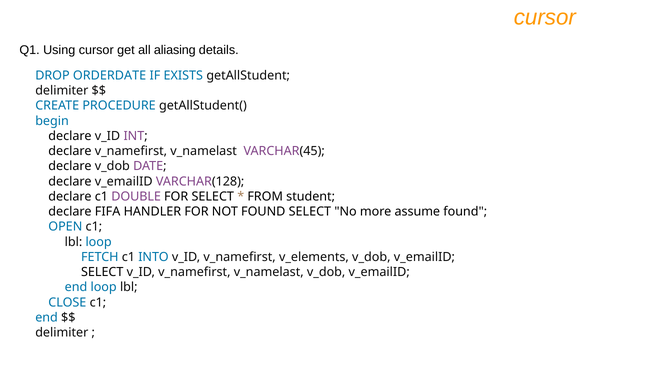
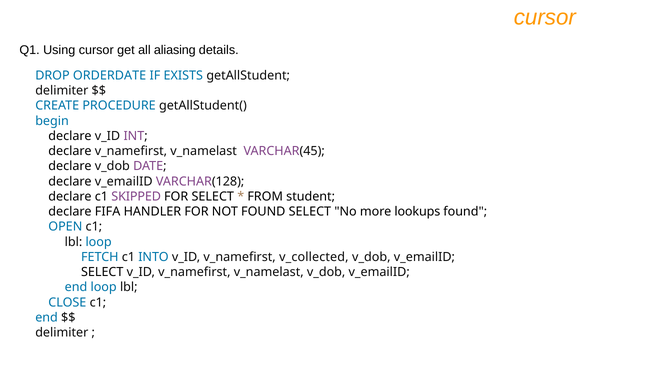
DOUBLE: DOUBLE -> SKIPPED
assume: assume -> lookups
v_elements: v_elements -> v_collected
